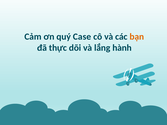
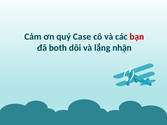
bạn colour: orange -> red
thực: thực -> both
hành: hành -> nhận
